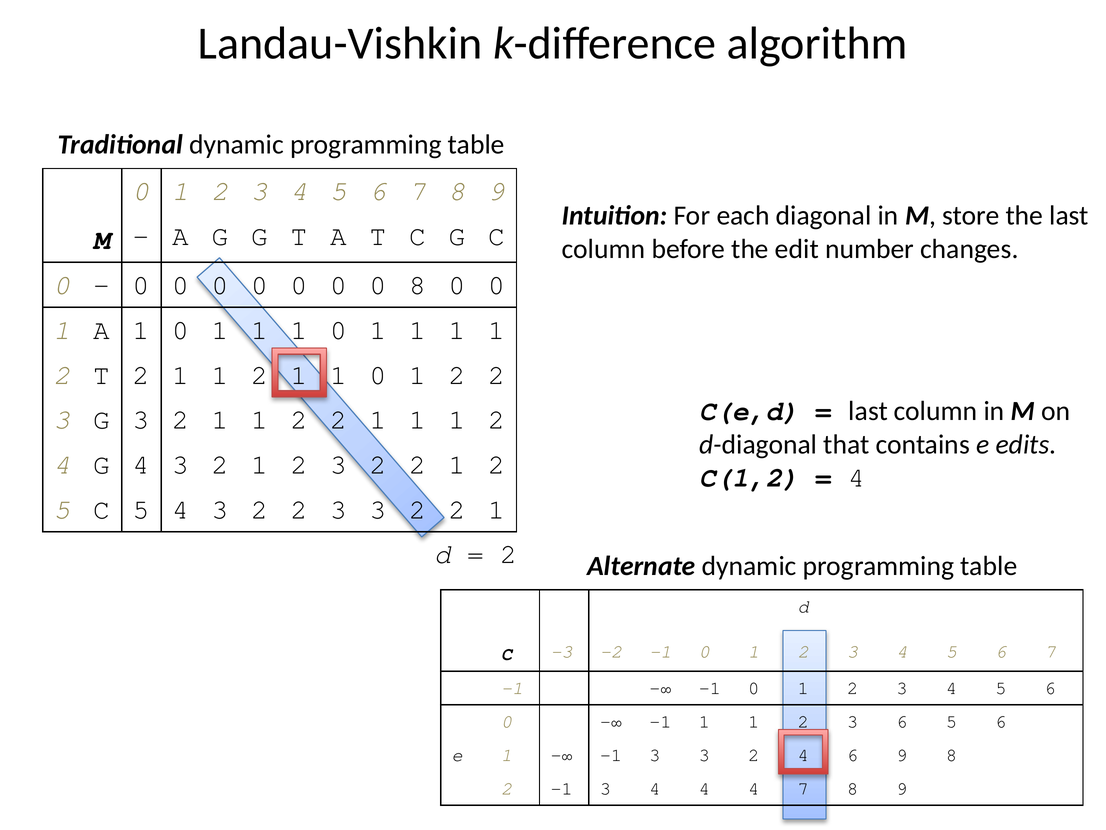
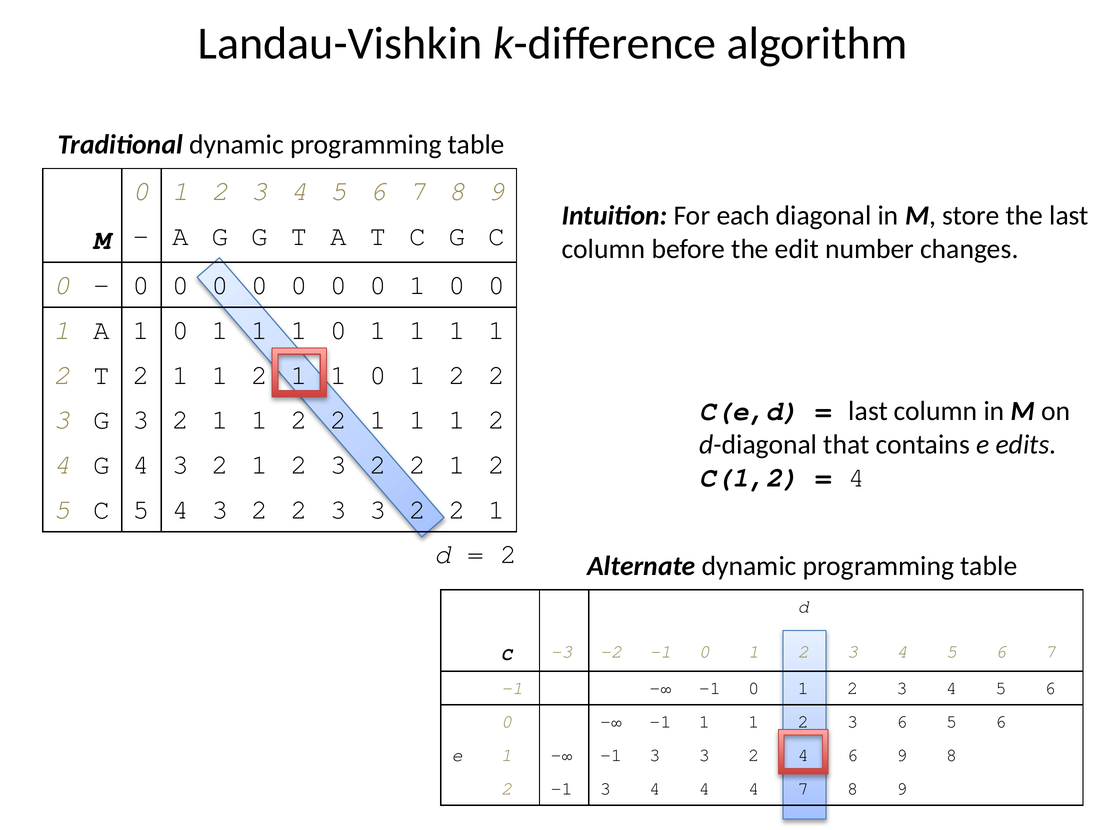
0 0 0 8: 8 -> 1
